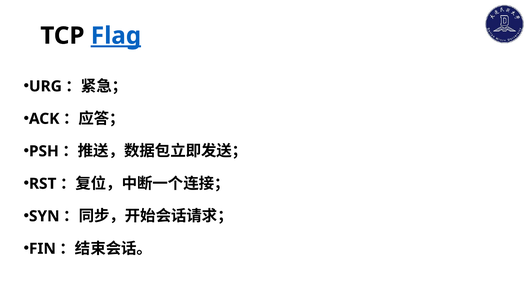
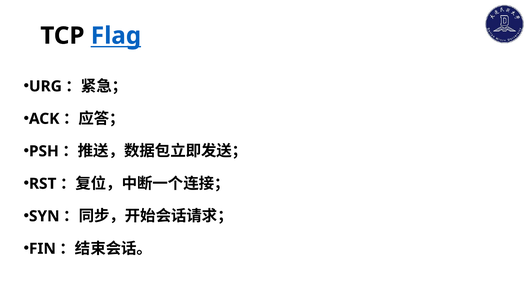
Flag underline: present -> none
